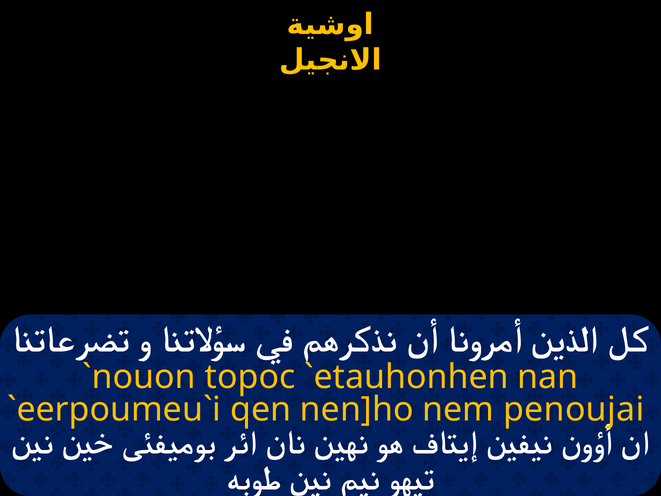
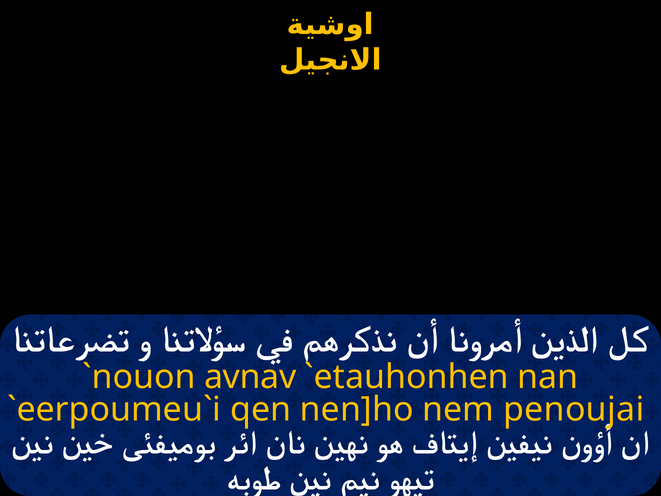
topoc: topoc -> avnav
